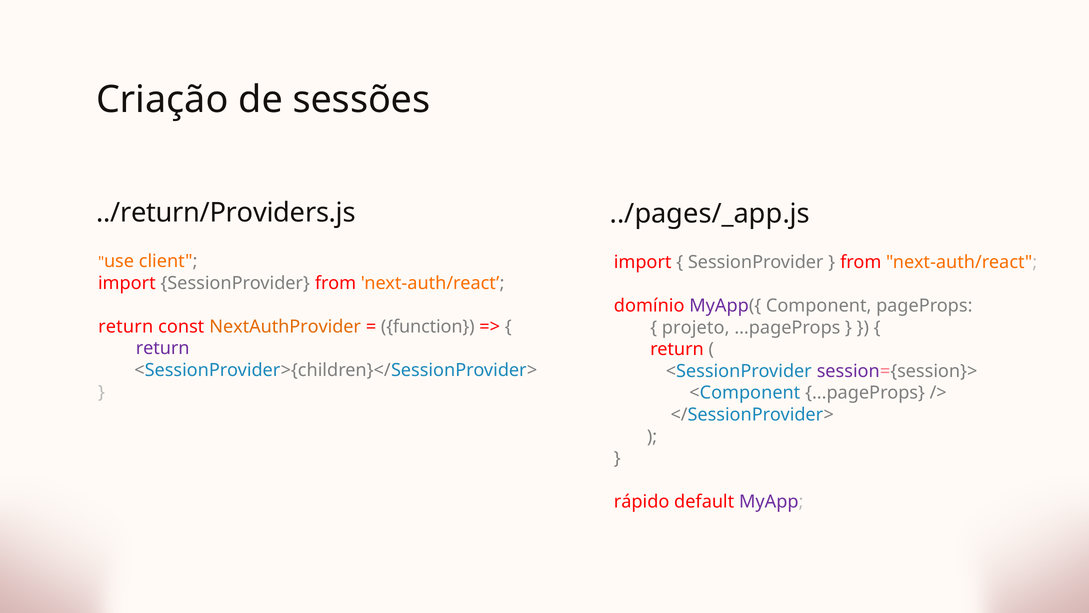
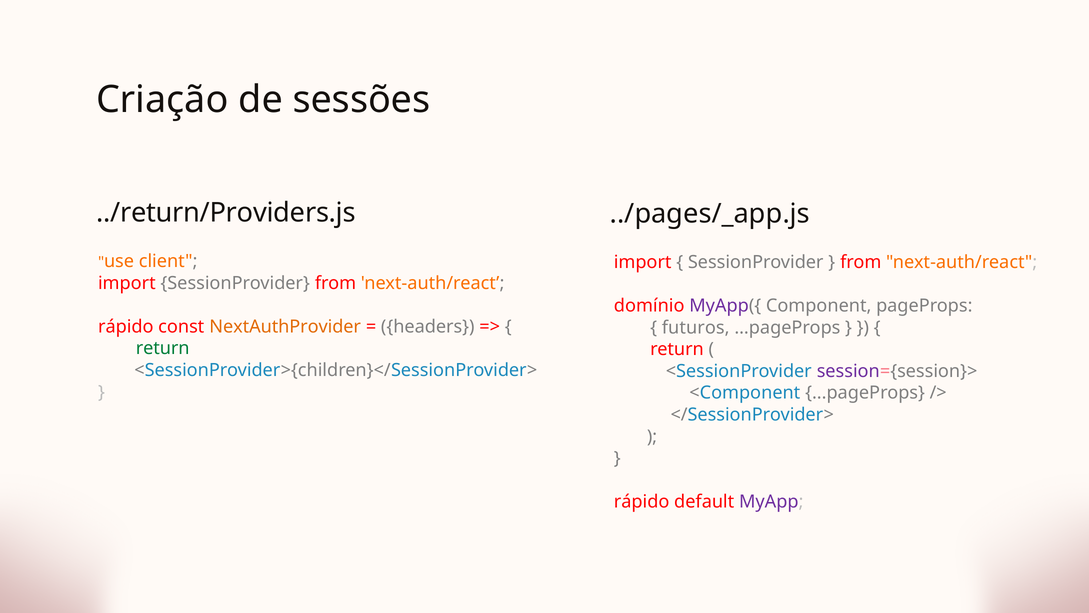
return at (126, 326): return -> rápido
function: function -> headers
projeto: projeto -> futuros
return at (163, 348) colour: purple -> green
